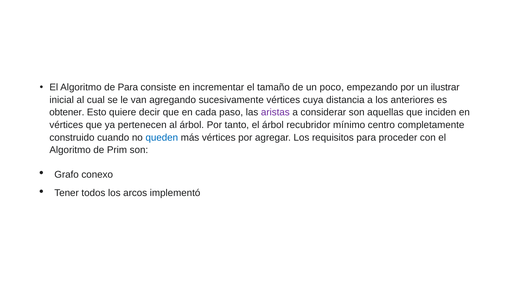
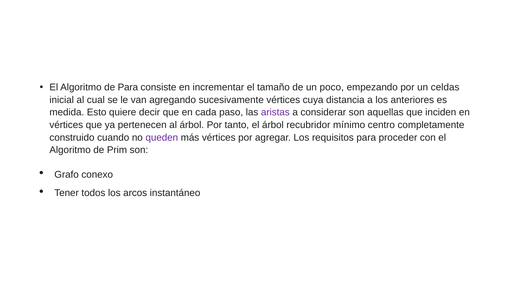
ilustrar: ilustrar -> celdas
obtener: obtener -> medida
queden colour: blue -> purple
implementó: implementó -> instantáneo
